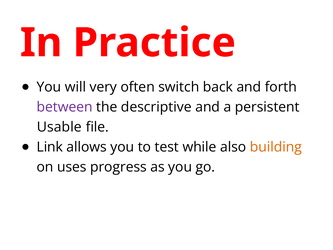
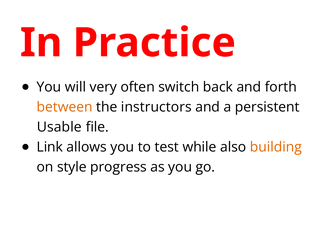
between colour: purple -> orange
descriptive: descriptive -> instructors
uses: uses -> style
